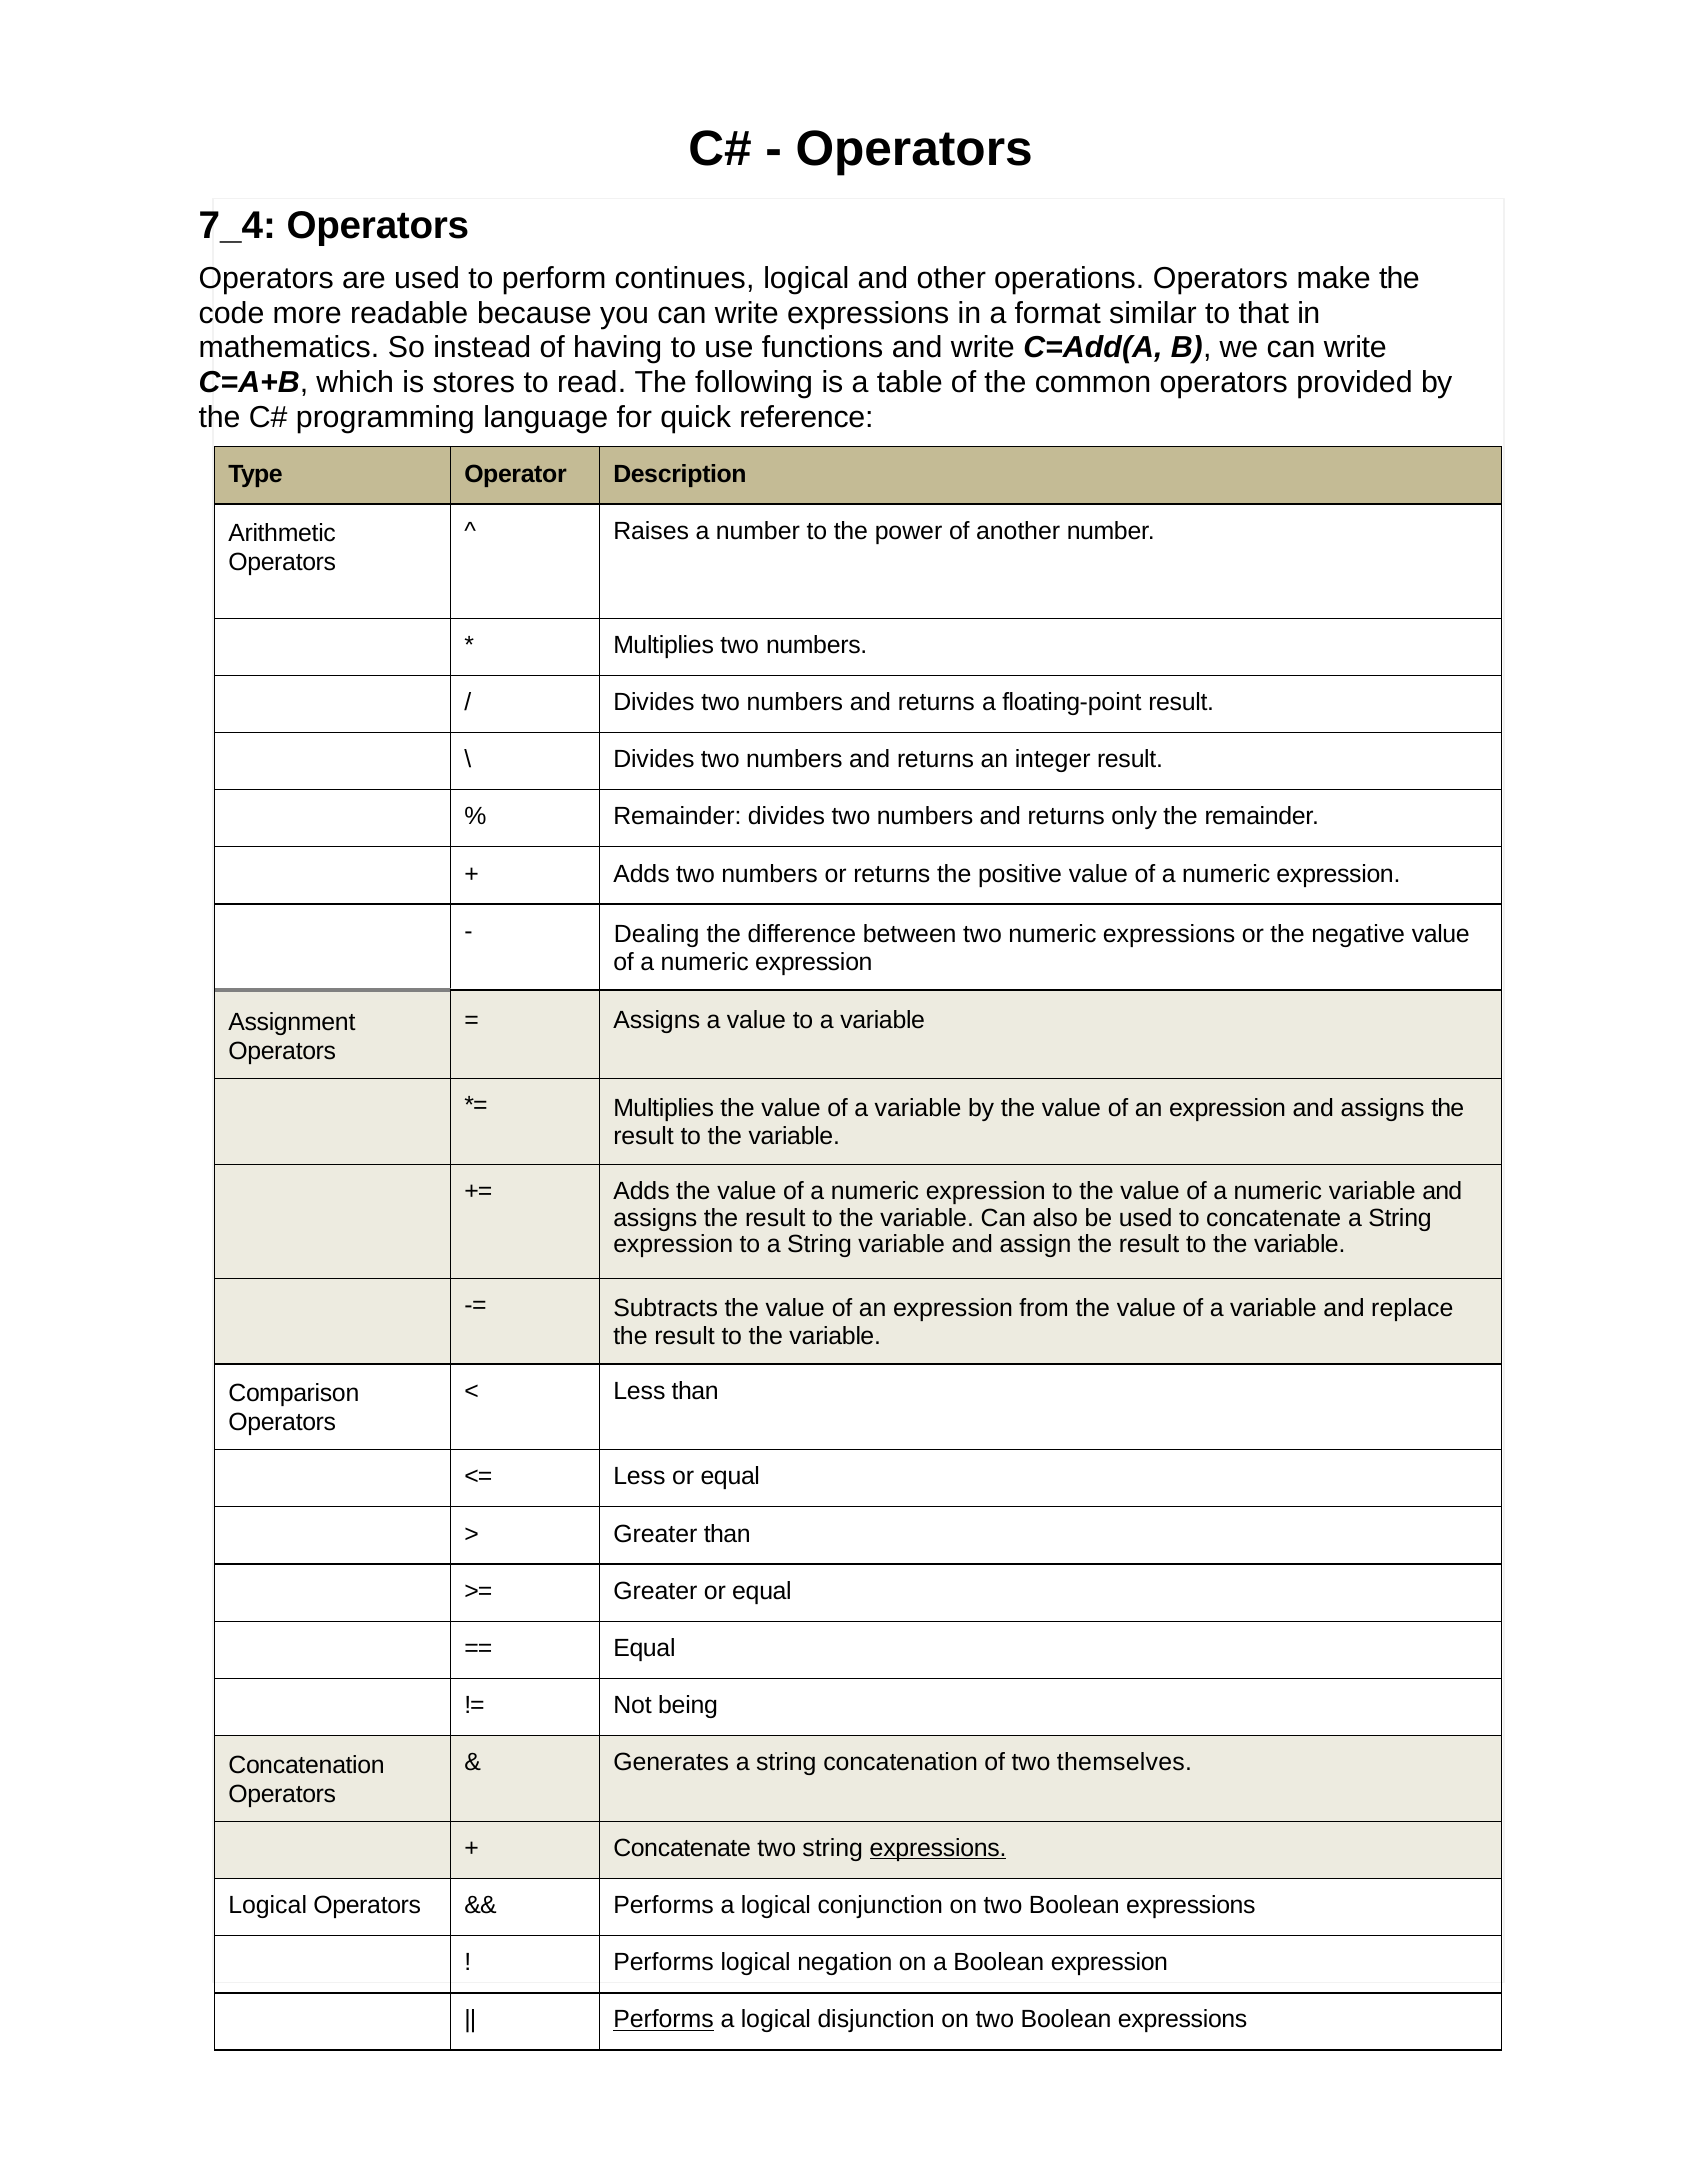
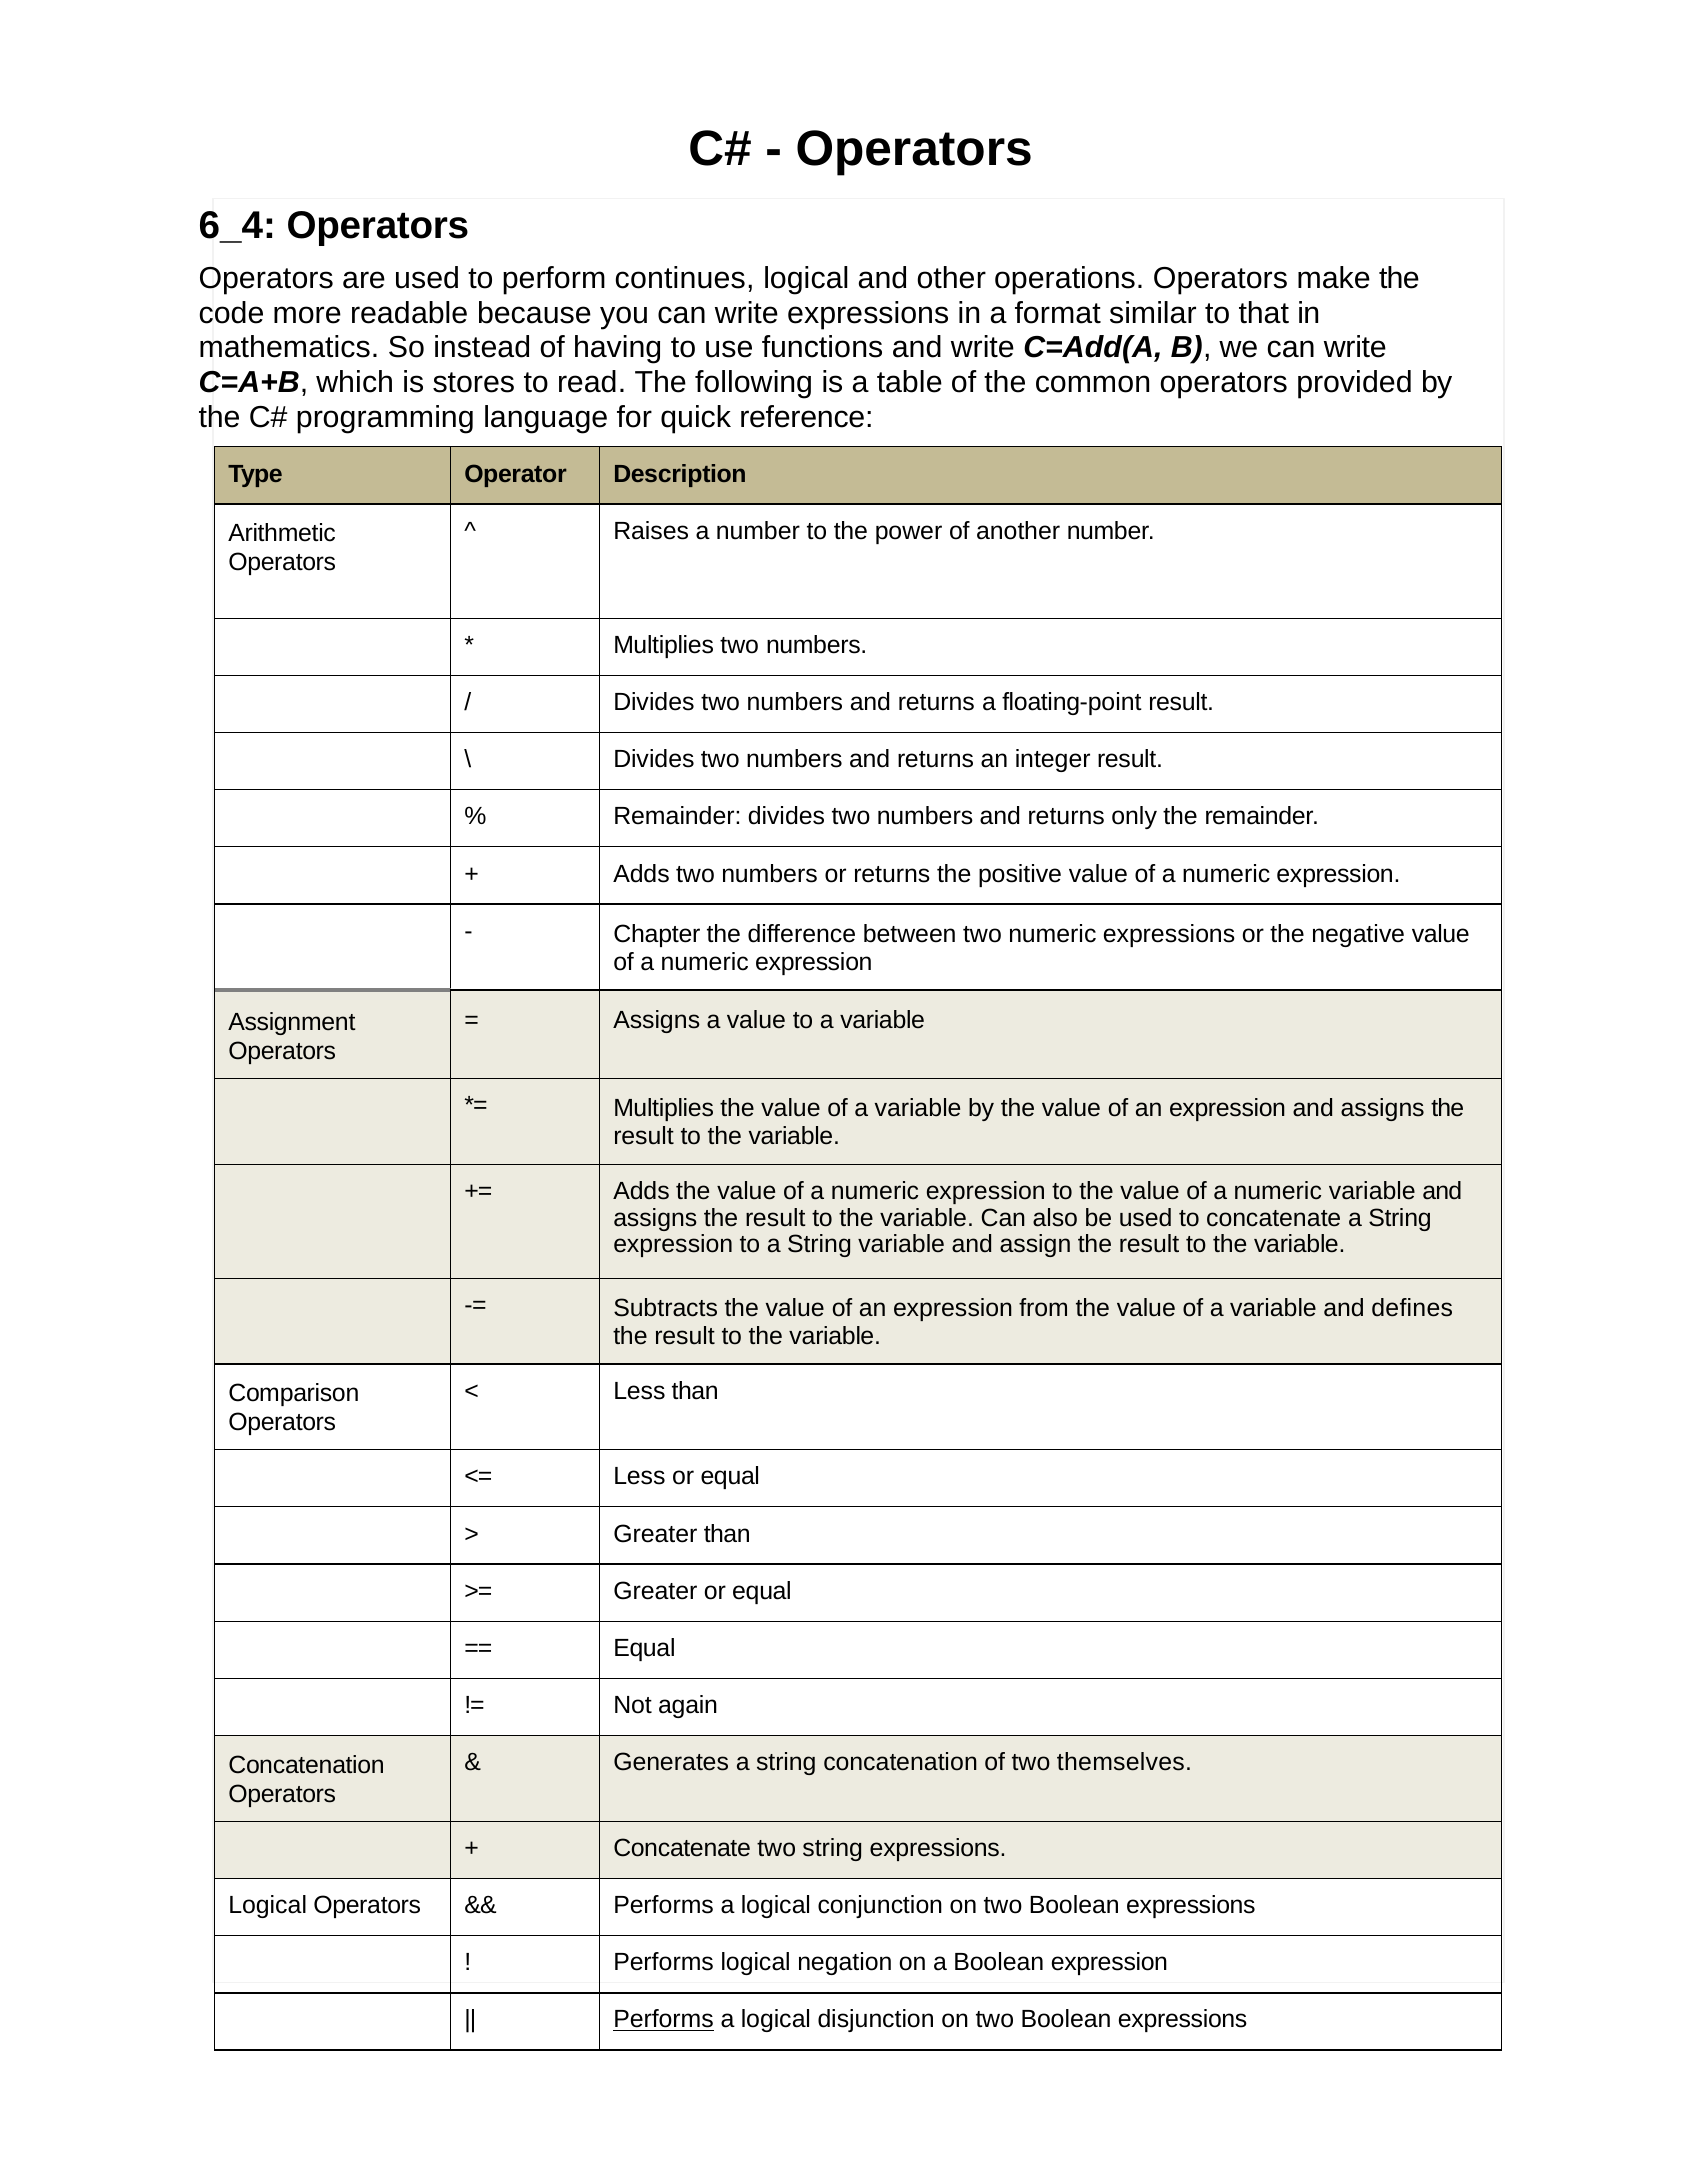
7_4: 7_4 -> 6_4
Dealing: Dealing -> Chapter
replace: replace -> defines
being: being -> again
expressions at (938, 1848) underline: present -> none
